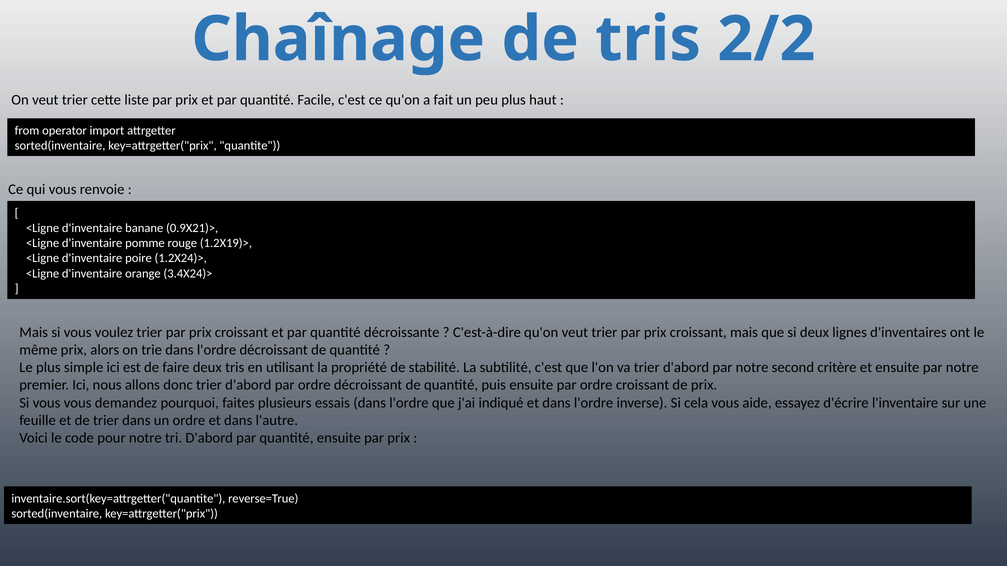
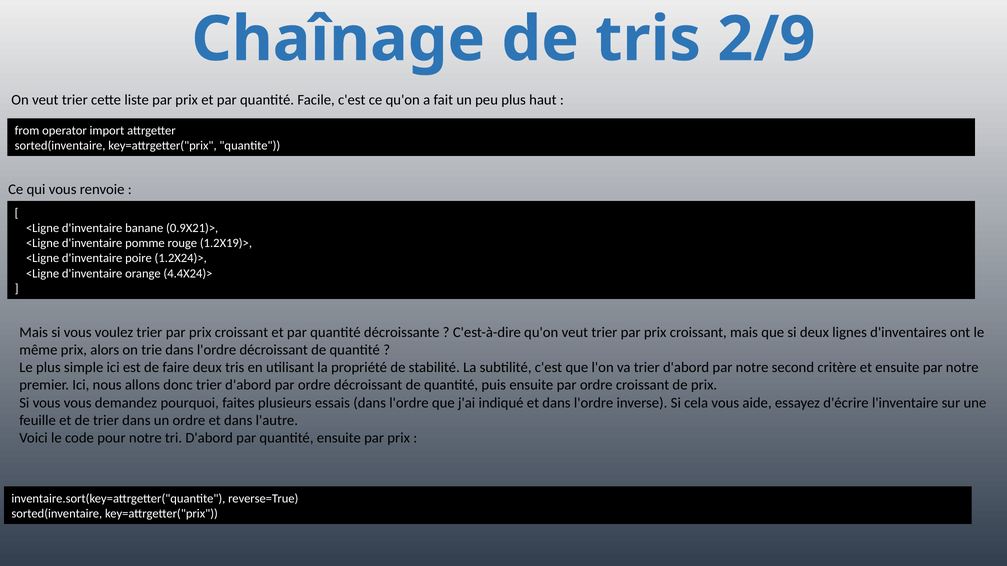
2/2: 2/2 -> 2/9
3.4X24)>: 3.4X24)> -> 4.4X24)>
